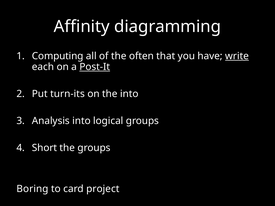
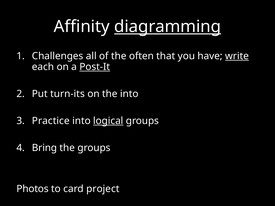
diagramming underline: none -> present
Computing: Computing -> Challenges
Analysis: Analysis -> Practice
logical underline: none -> present
Short: Short -> Bring
Boring: Boring -> Photos
